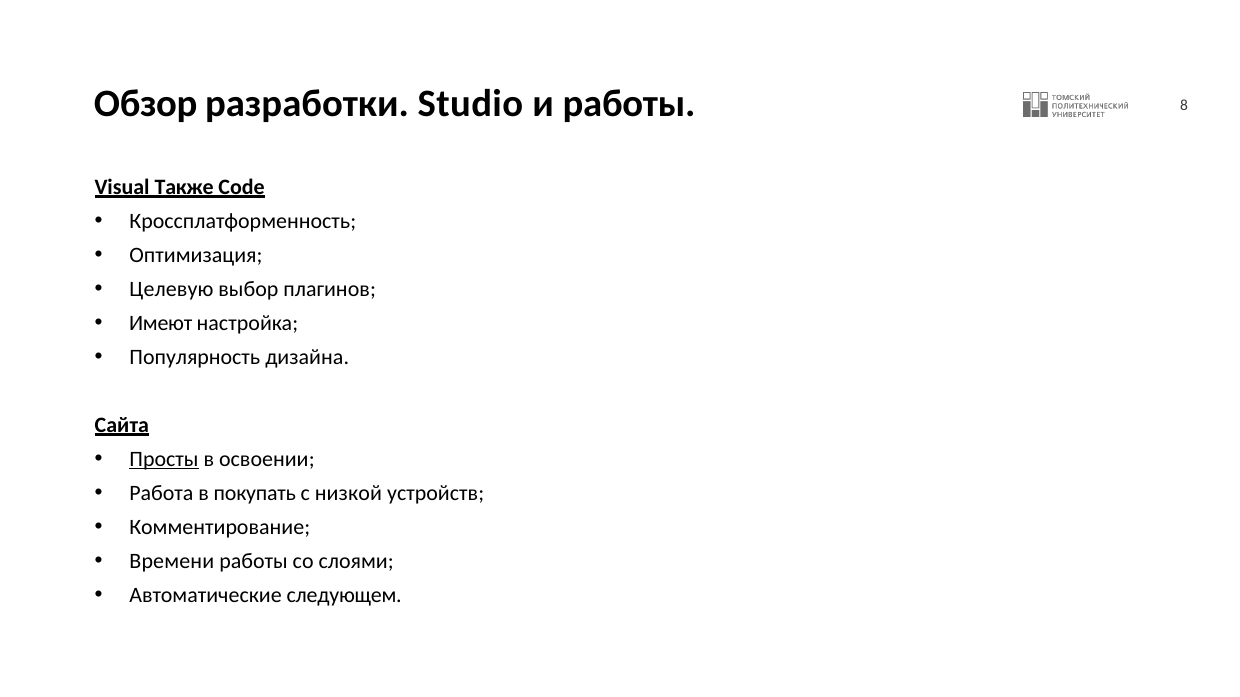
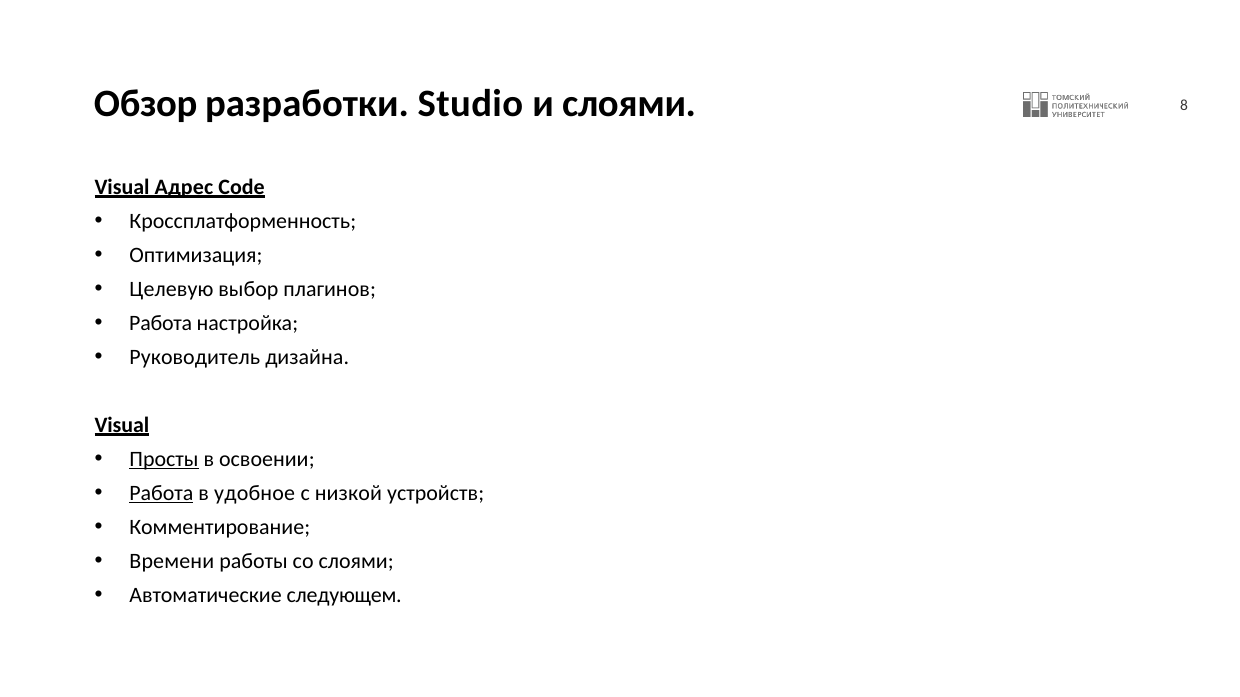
и работы: работы -> слоями
Также: Также -> Адрес
Имеют at (161, 323): Имеют -> Работа
Популярность: Популярность -> Руководитель
Сайта at (122, 425): Сайта -> Visual
Работа at (161, 493) underline: none -> present
покупать: покупать -> удобное
